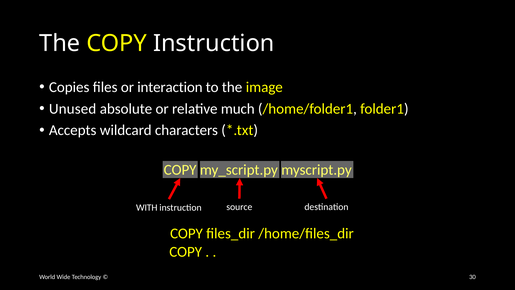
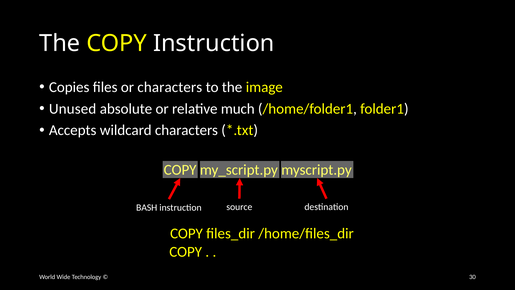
or interaction: interaction -> characters
WITH: WITH -> BASH
